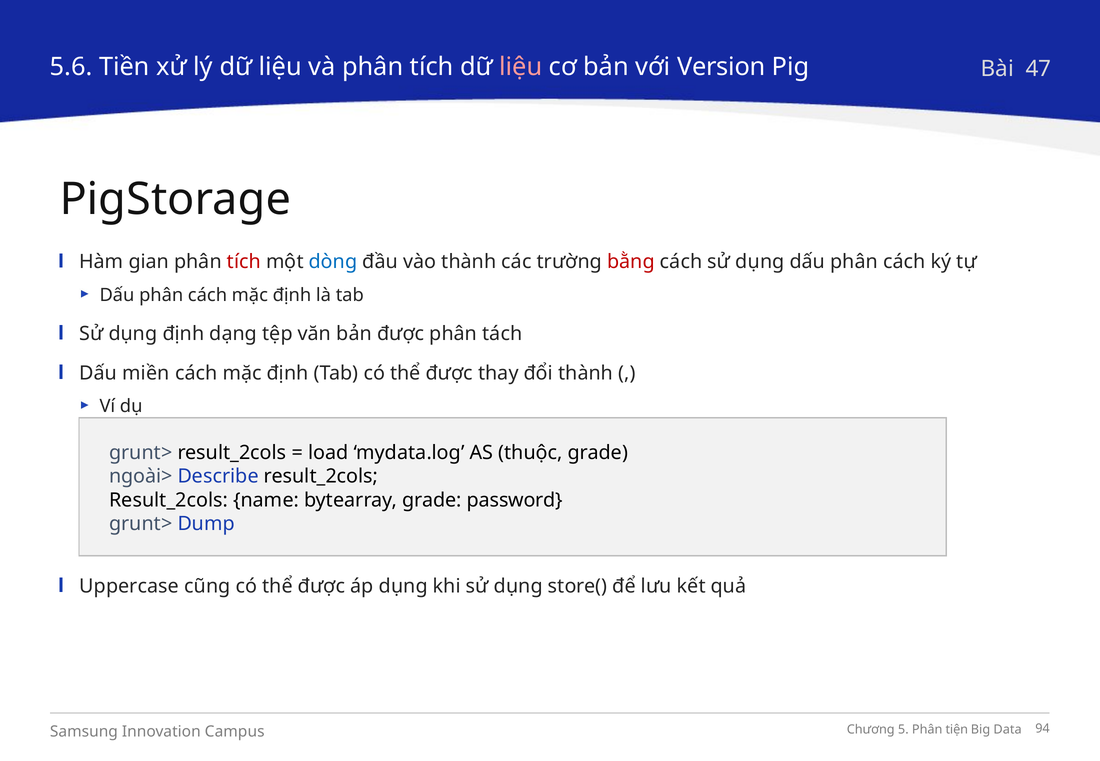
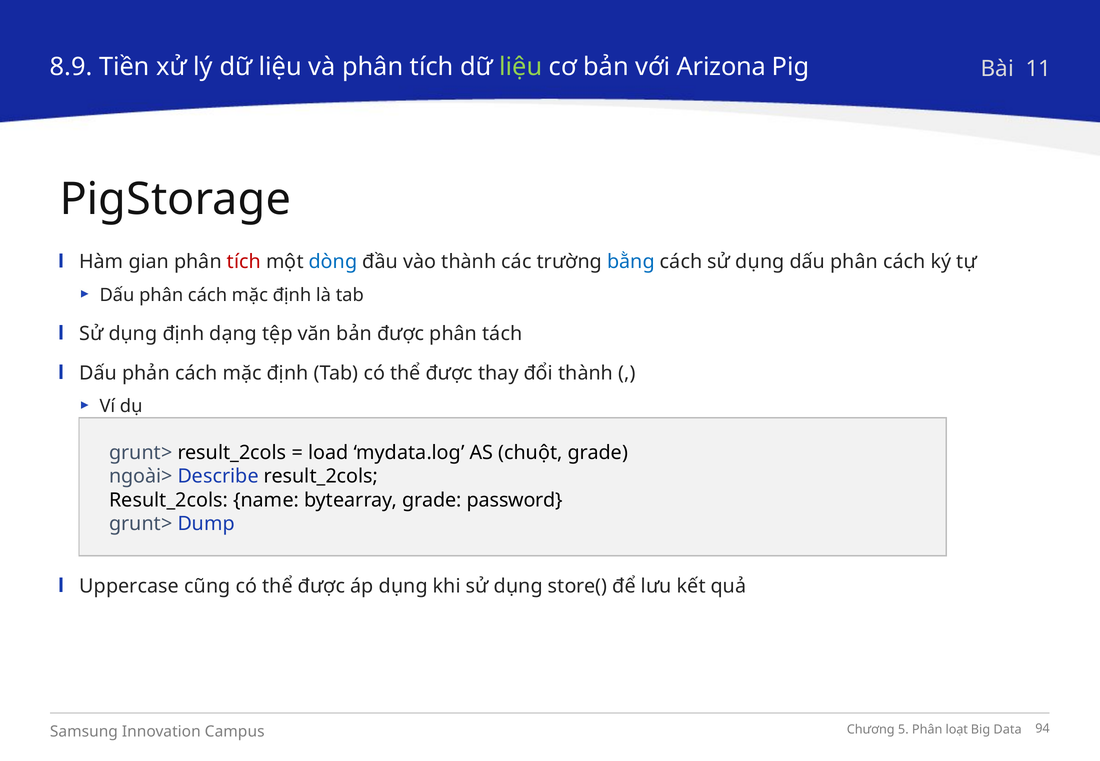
5.6: 5.6 -> 8.9
liệu at (521, 67) colour: pink -> light green
Version: Version -> Arizona
47: 47 -> 11
bằng colour: red -> blue
miền: miền -> phản
thuộc: thuộc -> chuột
tiện: tiện -> loạt
